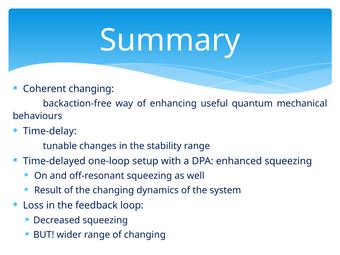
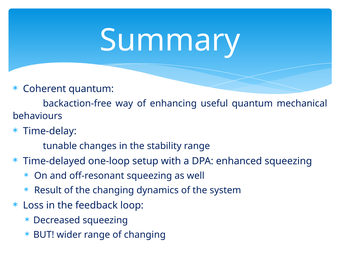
Coherent changing: changing -> quantum
